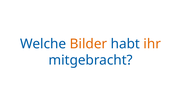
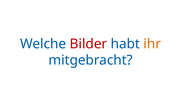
Bilder colour: orange -> red
